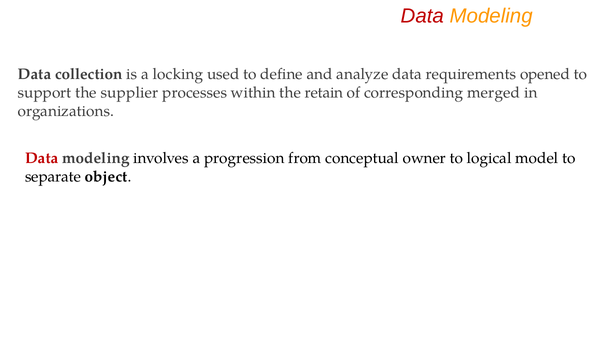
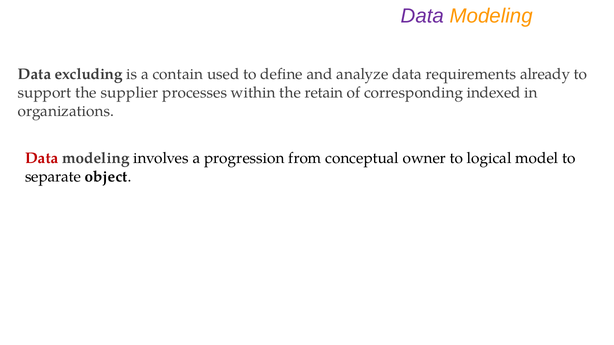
Data at (422, 16) colour: red -> purple
collection: collection -> excluding
locking: locking -> contain
opened: opened -> already
merged: merged -> indexed
